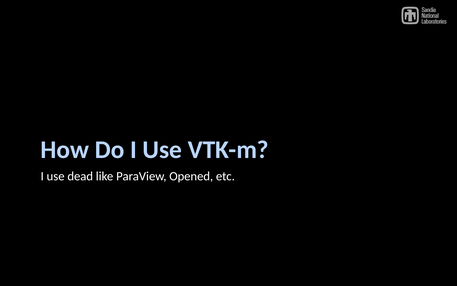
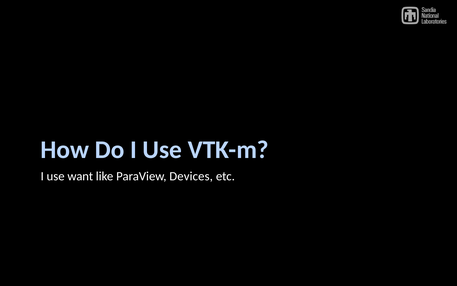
dead: dead -> want
Opened: Opened -> Devices
